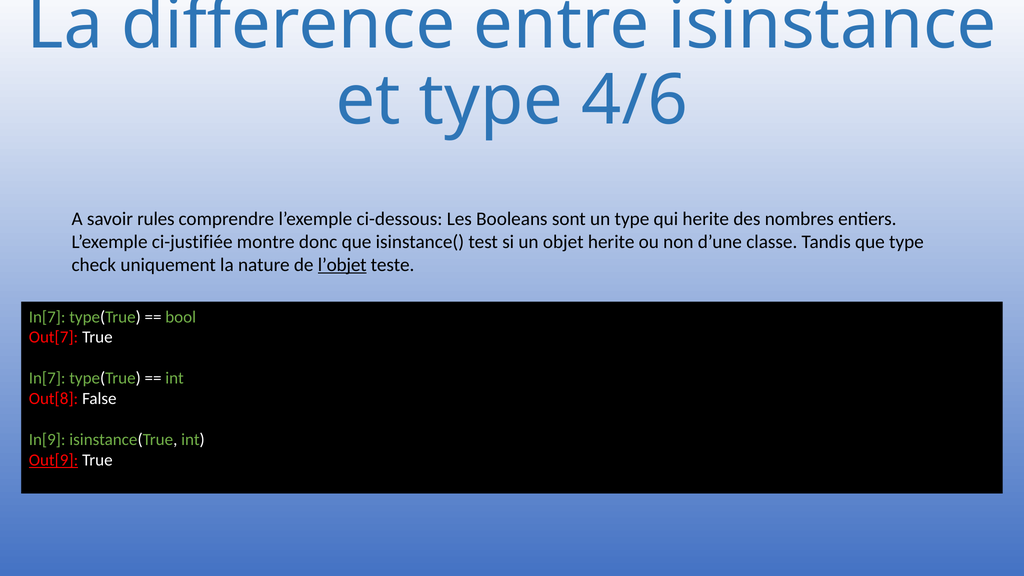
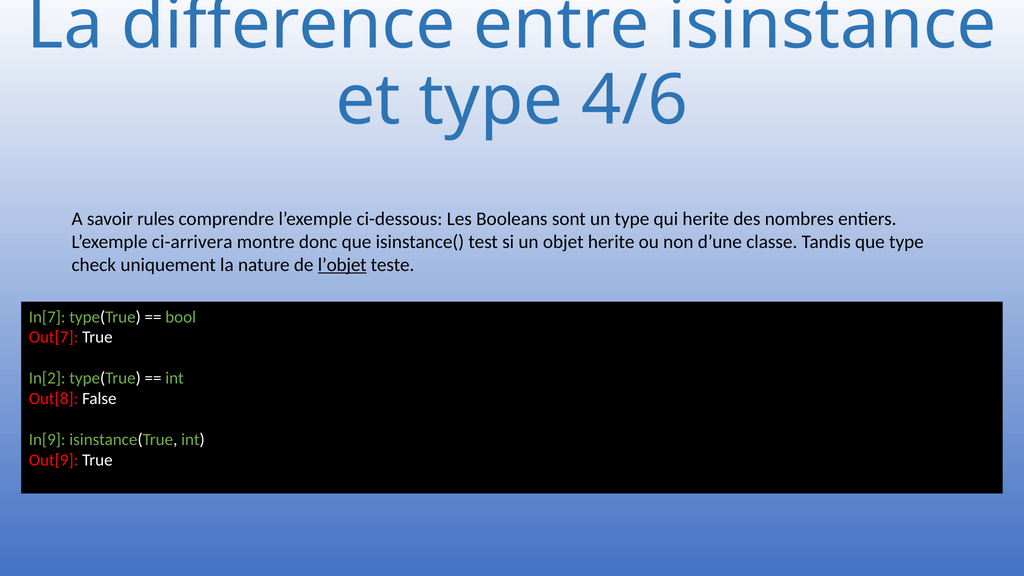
ci-justifiée: ci-justifiée -> ci-arrivera
In[7 at (47, 378): In[7 -> In[2
Out[9 underline: present -> none
